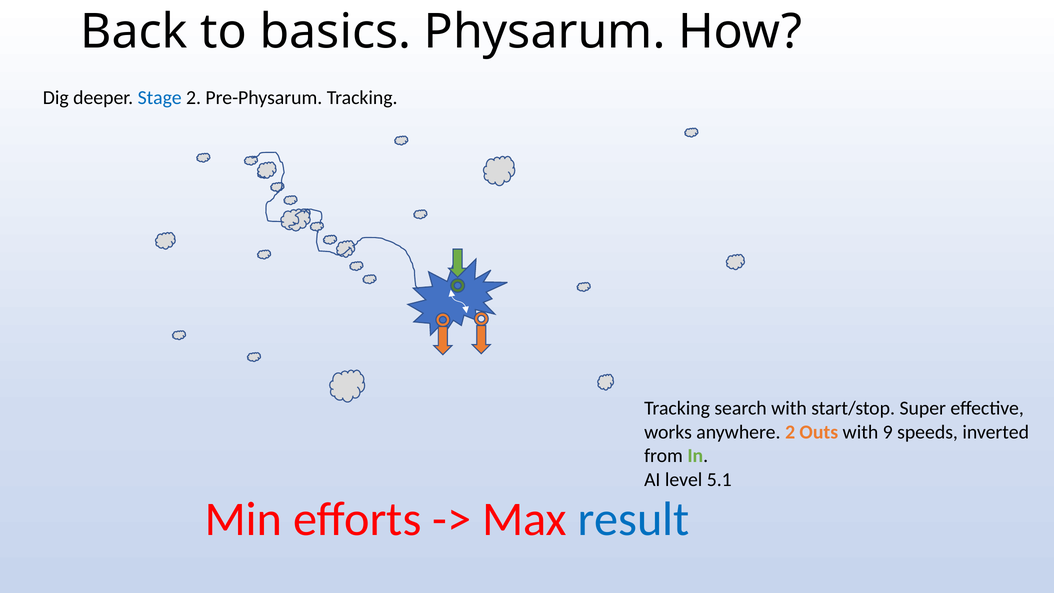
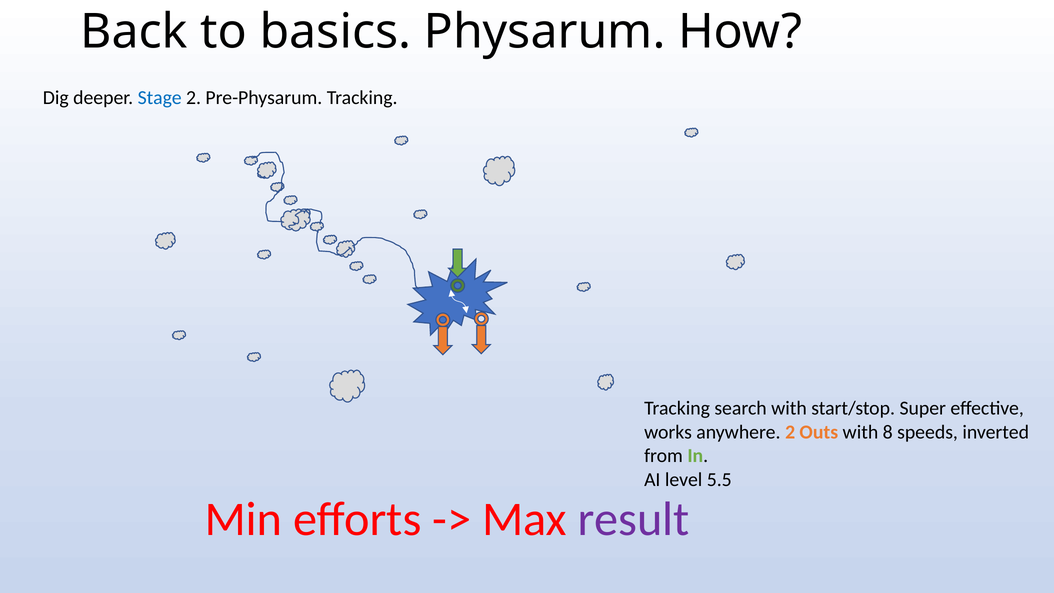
9: 9 -> 8
5.1: 5.1 -> 5.5
result colour: blue -> purple
